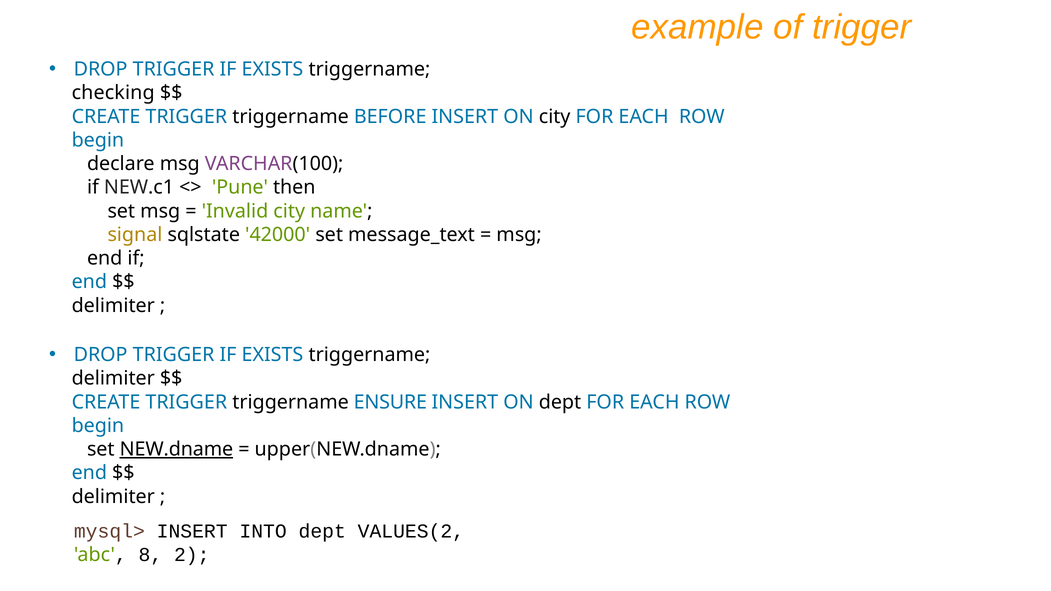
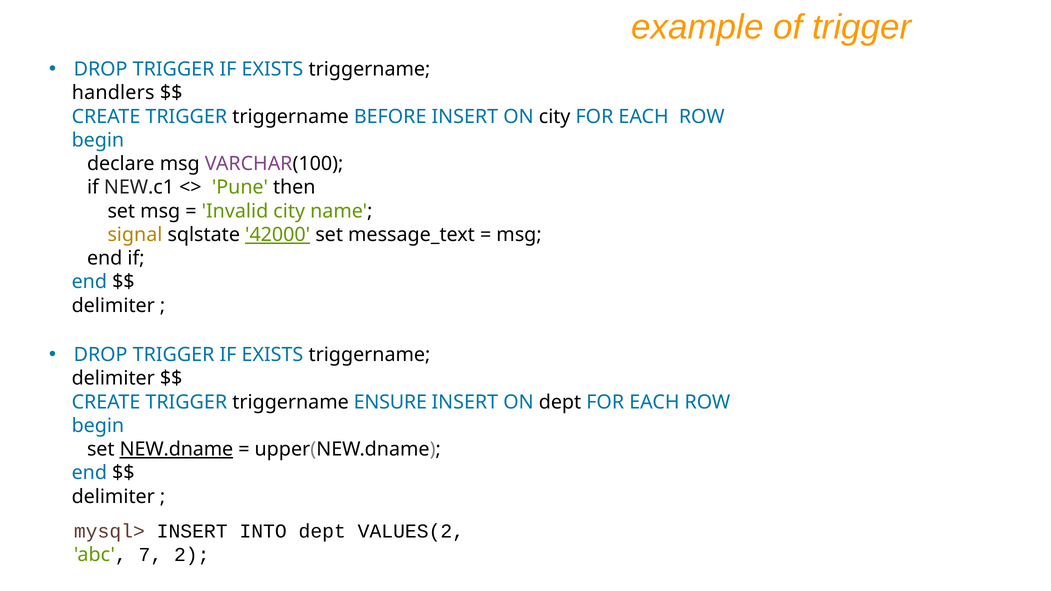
checking: checking -> handlers
42000 underline: none -> present
8: 8 -> 7
